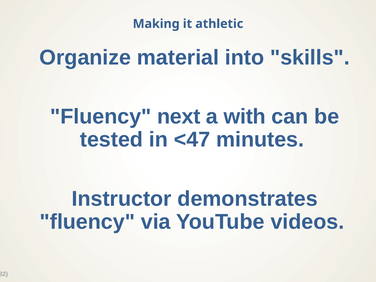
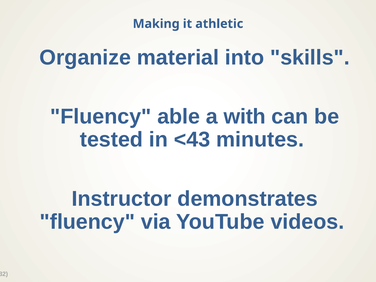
next: next -> able
<47: <47 -> <43
